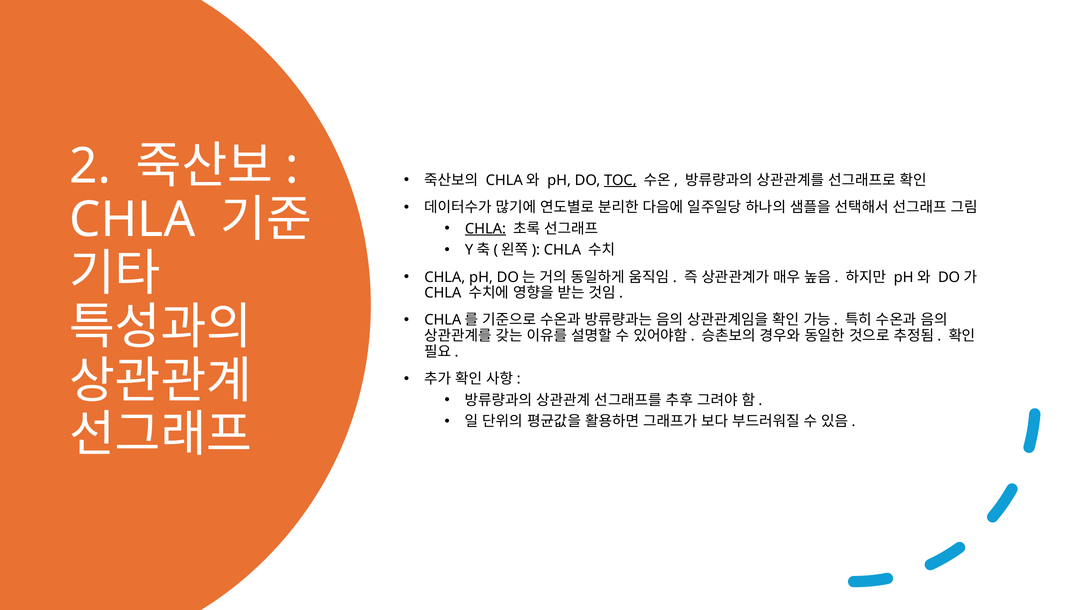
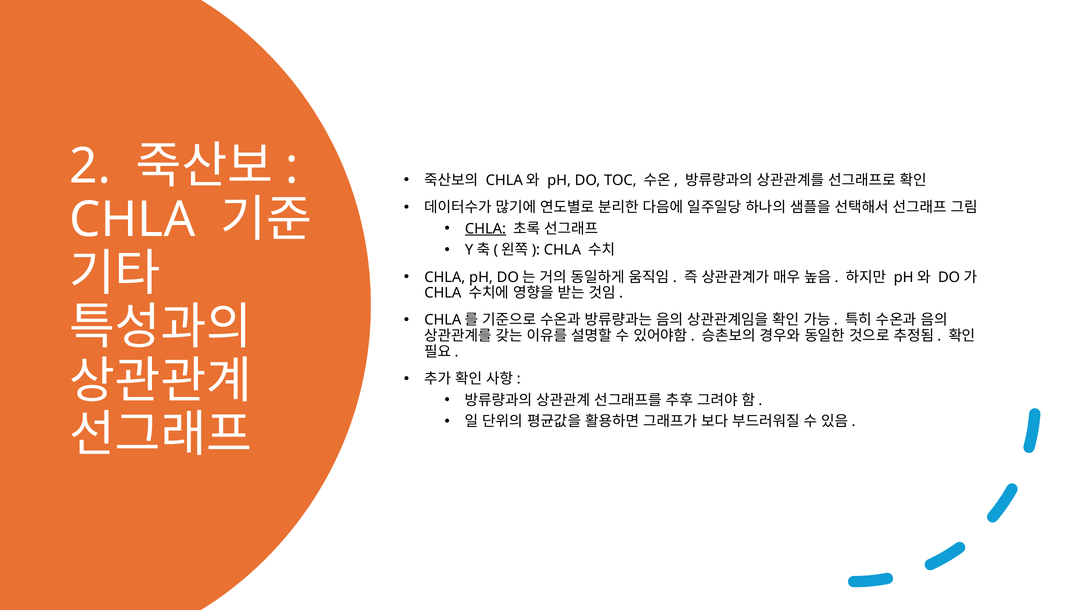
TOC underline: present -> none
